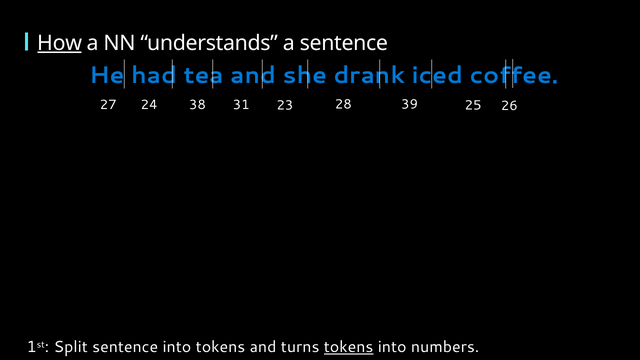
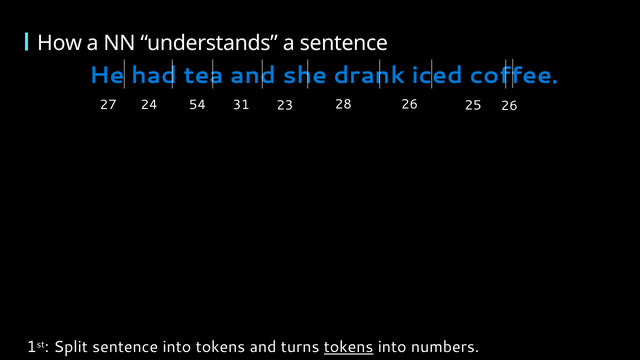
How underline: present -> none
38: 38 -> 54
28 39: 39 -> 26
